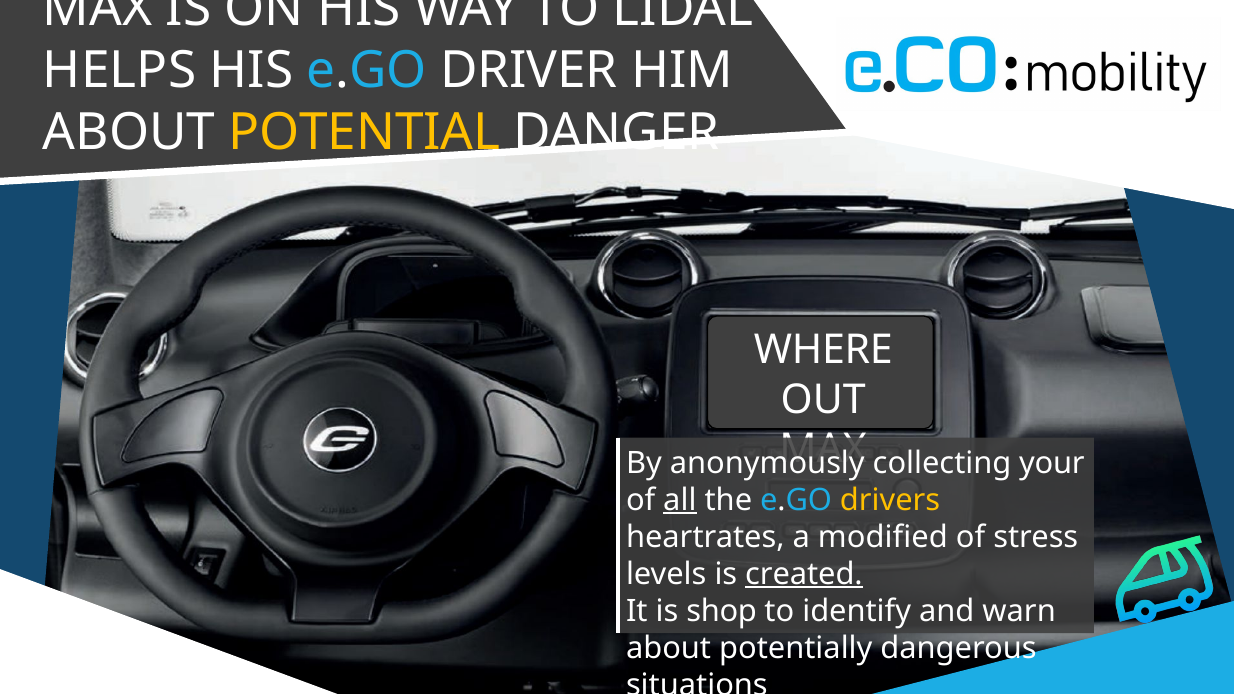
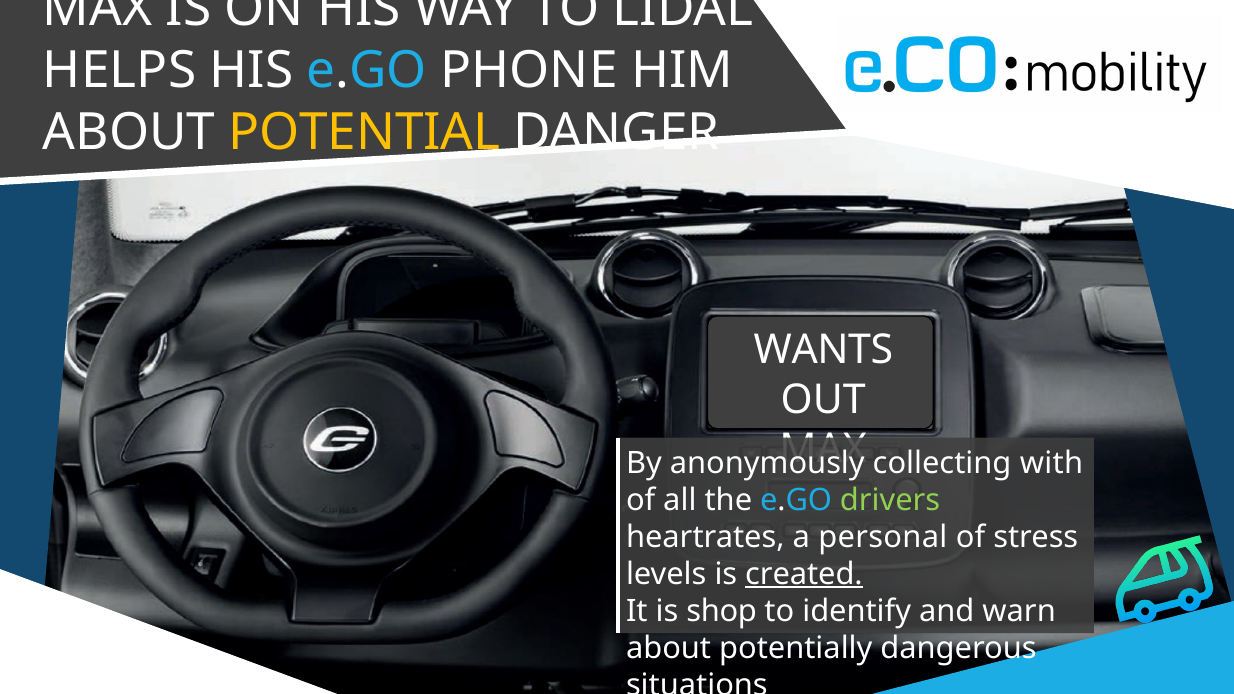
DRIVER: DRIVER -> PHONE
WHERE: WHERE -> WANTS
your: your -> with
all underline: present -> none
drivers colour: yellow -> light green
modified: modified -> personal
